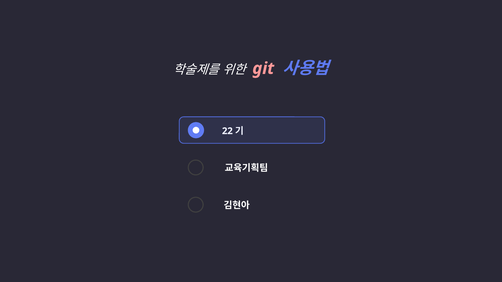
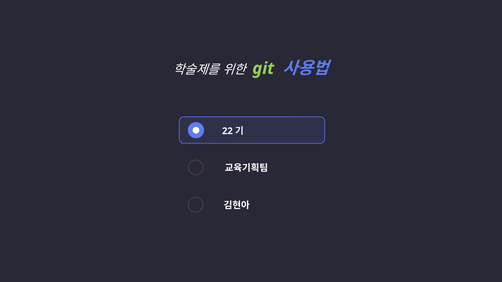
git colour: pink -> light green
